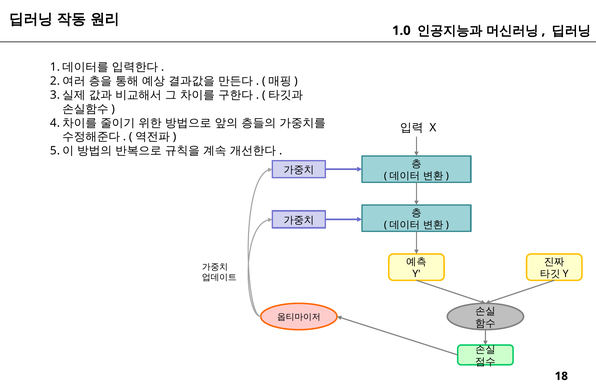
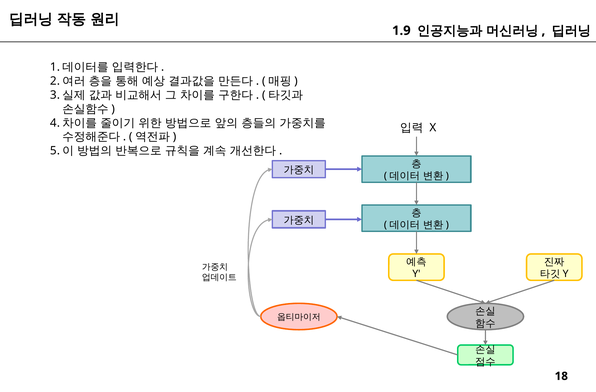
1.0: 1.0 -> 1.9
